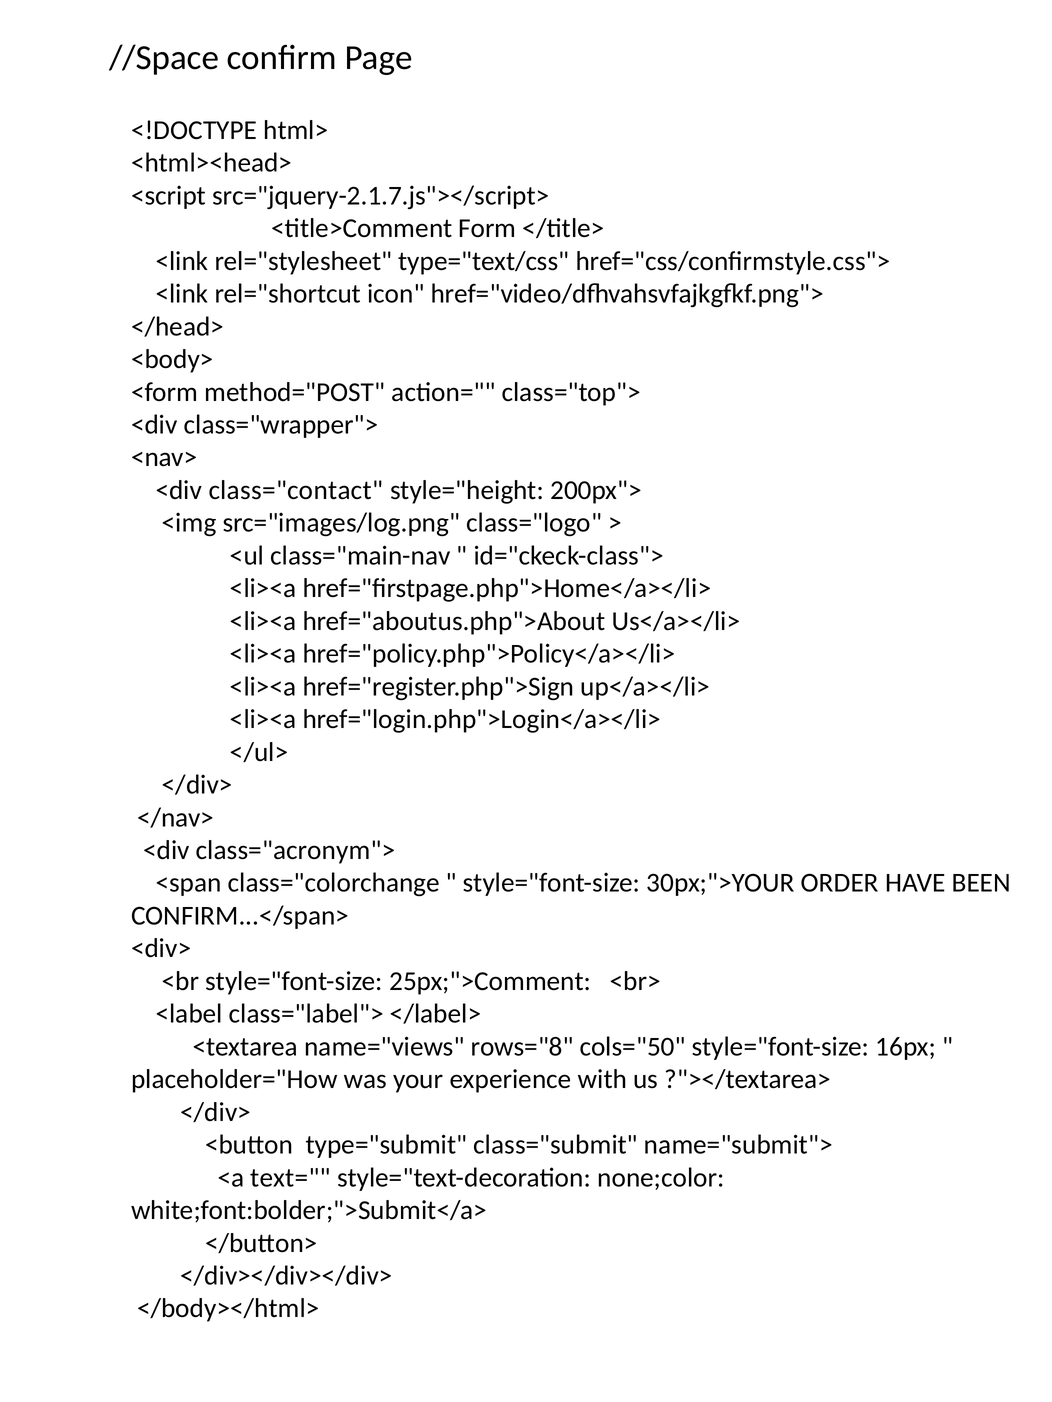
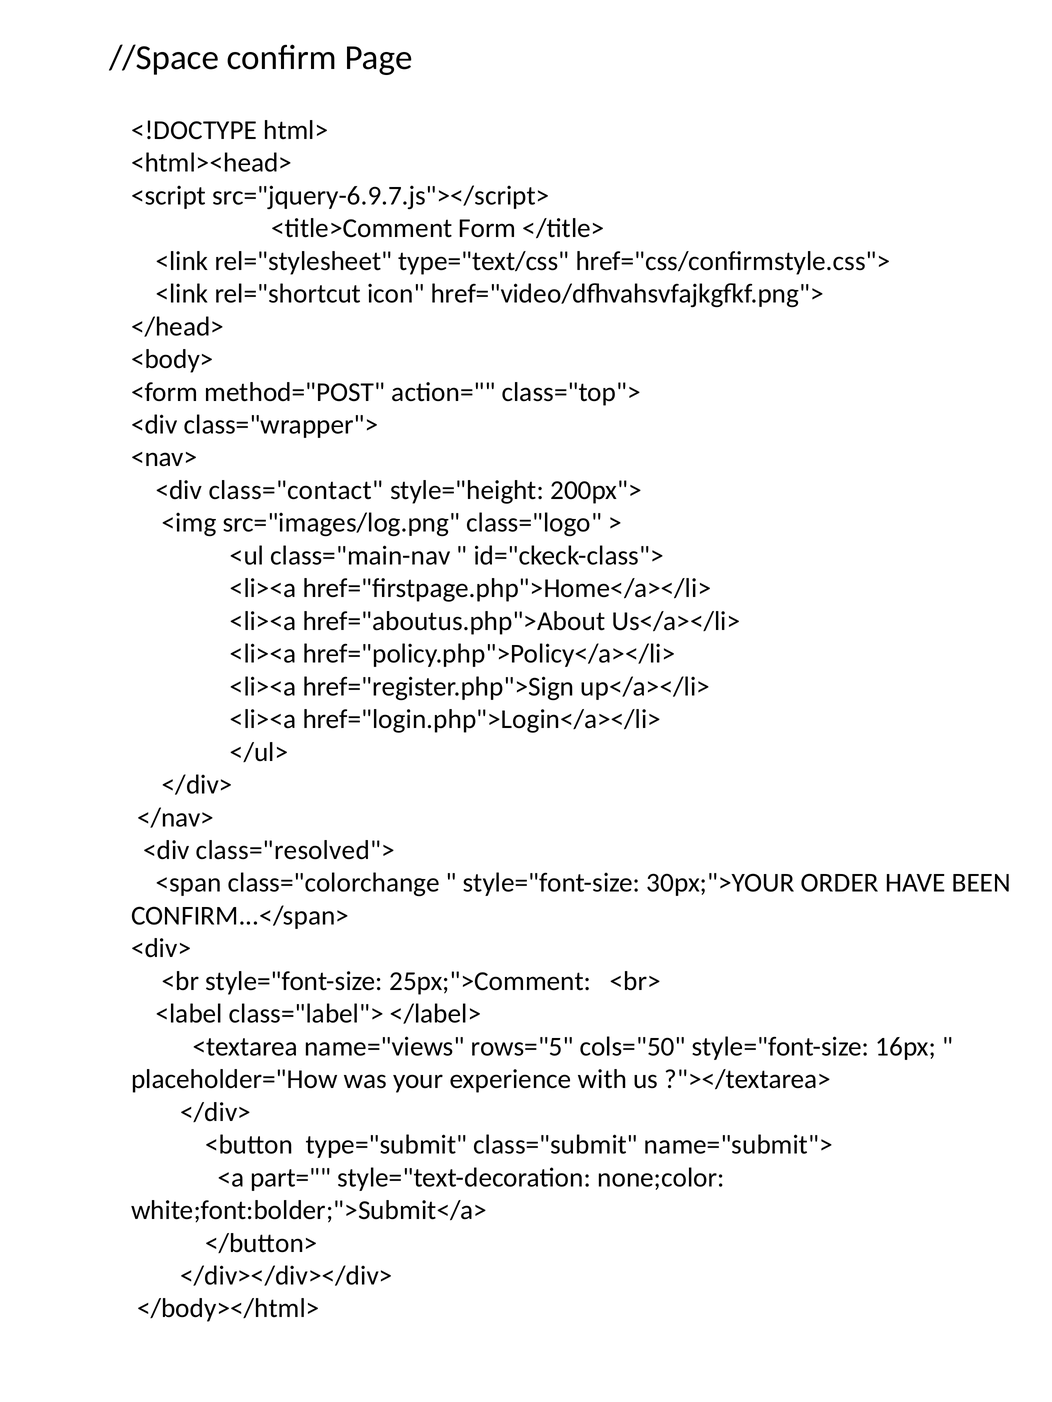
src="jquery-2.1.7.js"></script>: src="jquery-2.1.7.js"></script> -> src="jquery-6.9.7.js"></script>
class="acronym">: class="acronym"> -> class="resolved">
rows="8: rows="8 -> rows="5
text=: text= -> part=
